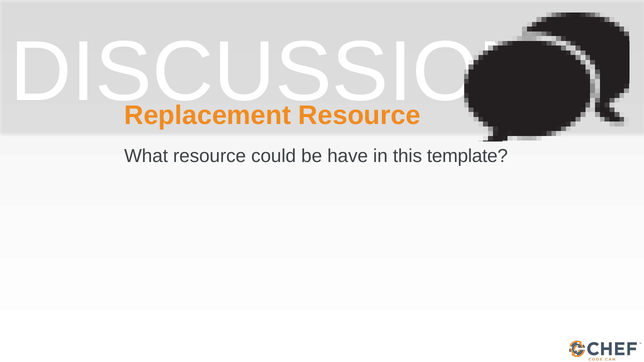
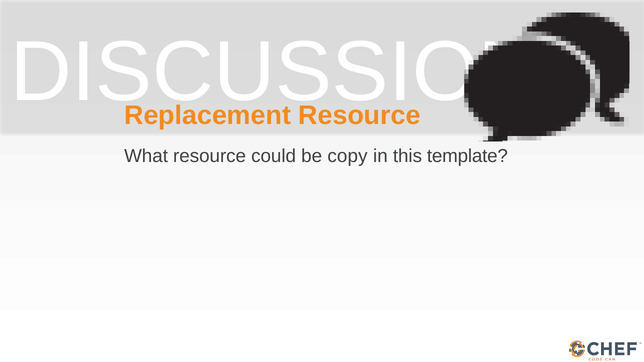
have: have -> copy
